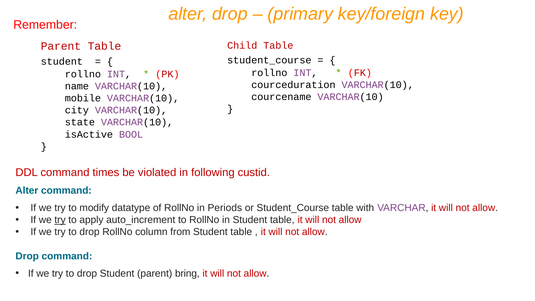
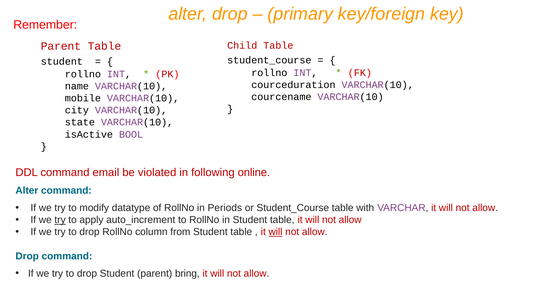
times: times -> email
custid: custid -> online
will at (275, 232) underline: none -> present
